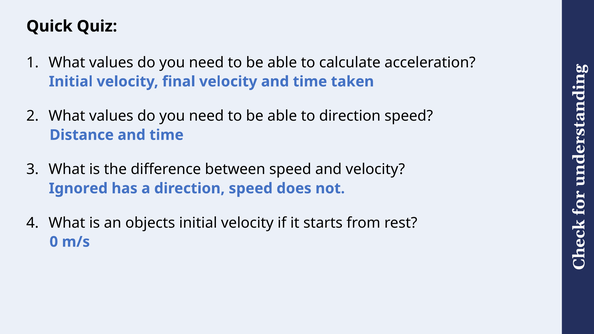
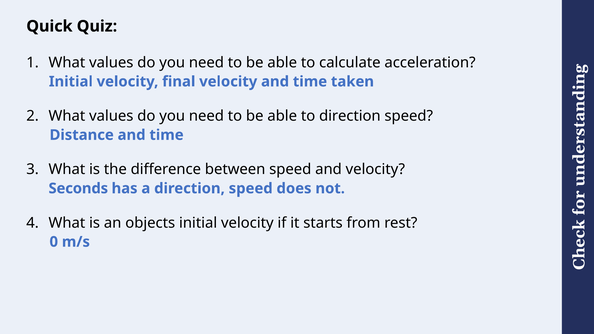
Ignored: Ignored -> Seconds
